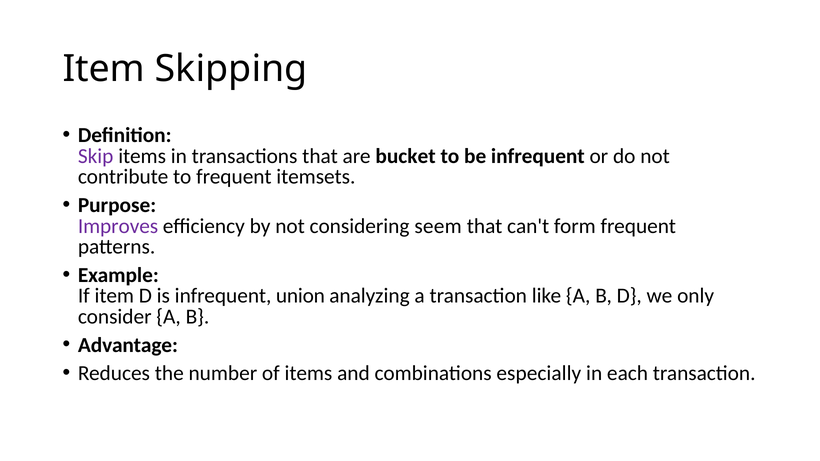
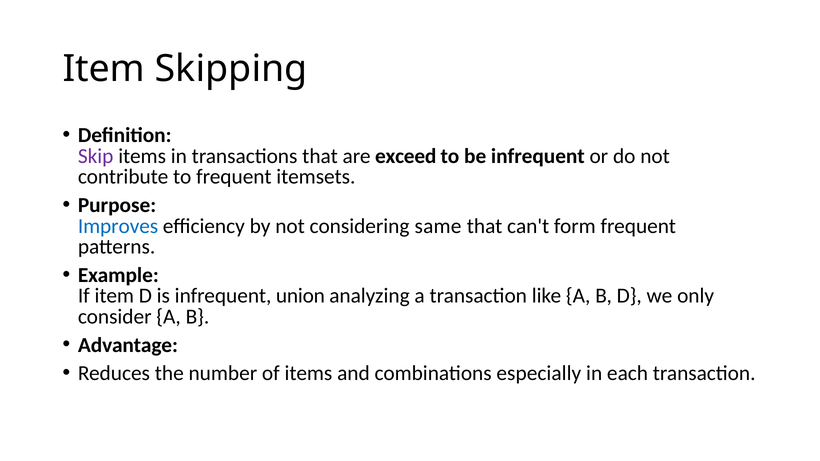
bucket: bucket -> exceed
Improves colour: purple -> blue
seem: seem -> same
